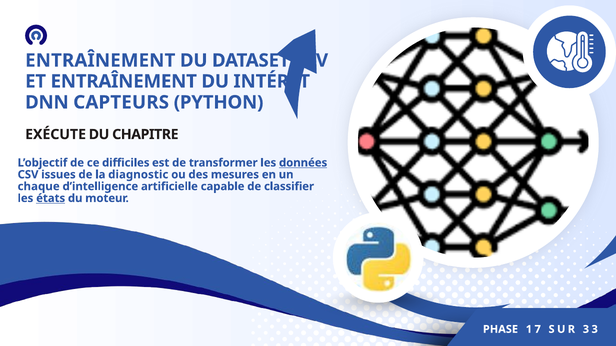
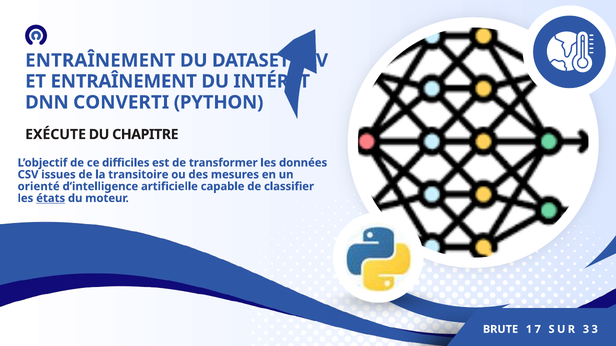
CAPTEURS: CAPTEURS -> CONVERTI
données underline: present -> none
diagnostic: diagnostic -> transitoire
chaque: chaque -> orienté
PHASE: PHASE -> BRUTE
